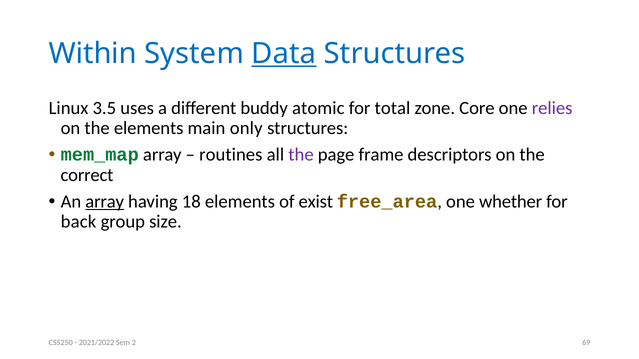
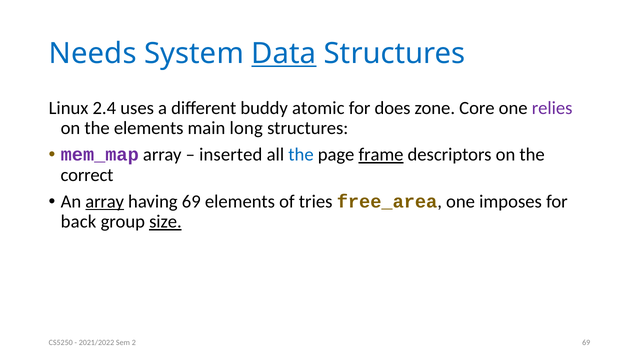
Within: Within -> Needs
3.5: 3.5 -> 2.4
total: total -> does
only: only -> long
mem_map colour: green -> purple
routines: routines -> inserted
the at (301, 155) colour: purple -> blue
frame underline: none -> present
having 18: 18 -> 69
exist: exist -> tries
whether: whether -> imposes
size underline: none -> present
